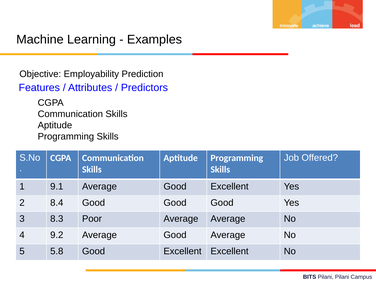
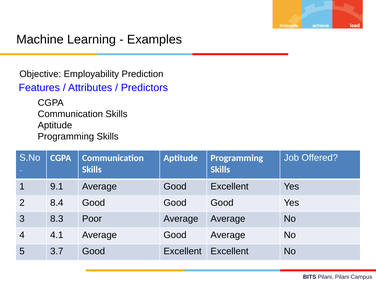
9.2: 9.2 -> 4.1
5.8: 5.8 -> 3.7
